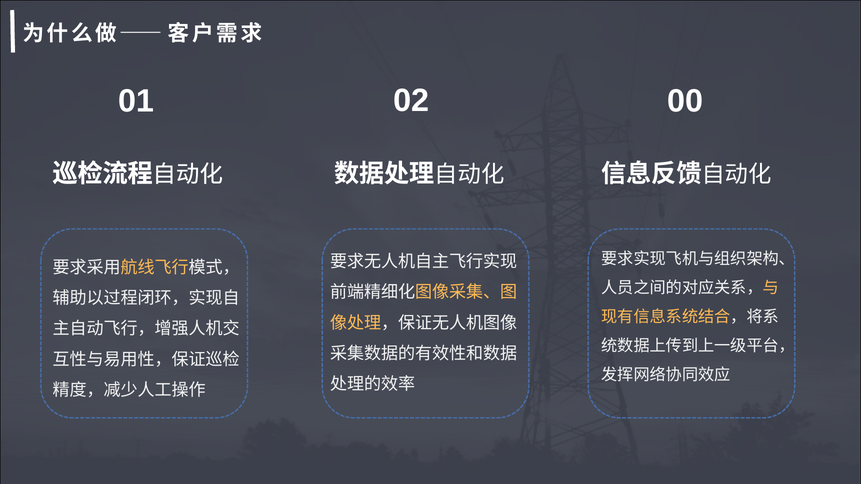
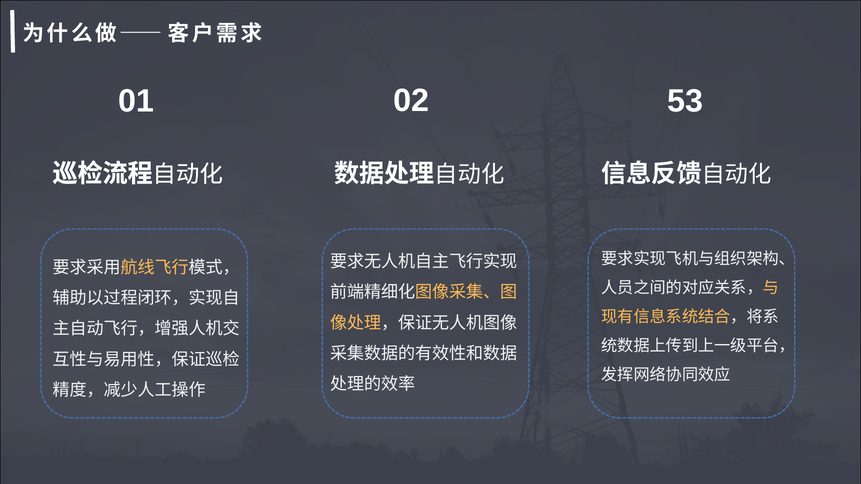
00: 00 -> 53
